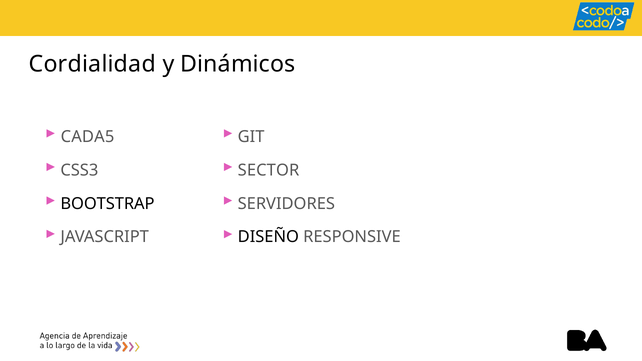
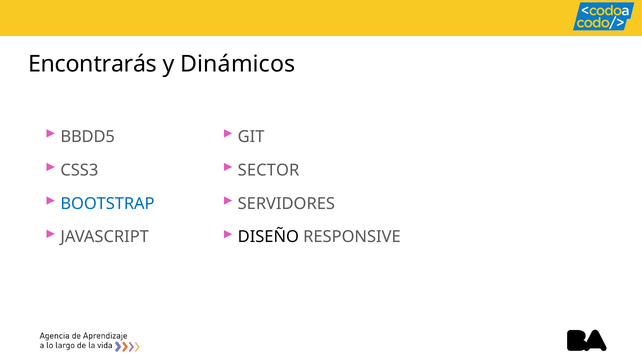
Cordialidad: Cordialidad -> Encontrarás
CADA5: CADA5 -> BBDD5
BOOTSTRAP colour: black -> blue
